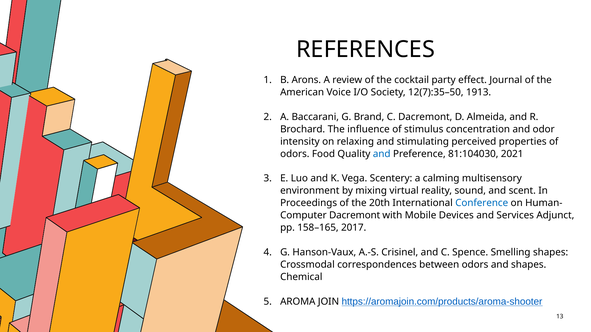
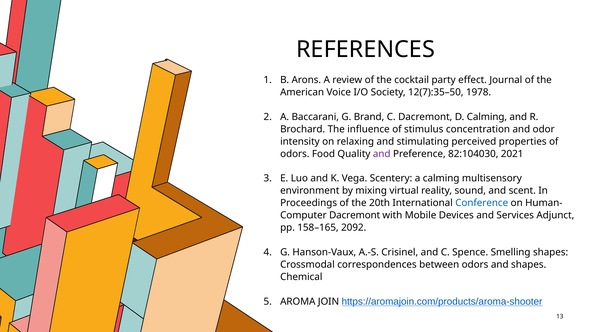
1913: 1913 -> 1978
D Almeida: Almeida -> Calming
and at (382, 154) colour: blue -> purple
81:104030: 81:104030 -> 82:104030
2017: 2017 -> 2092
